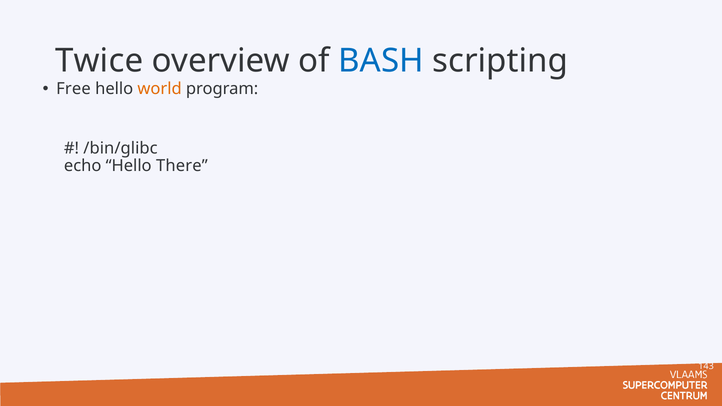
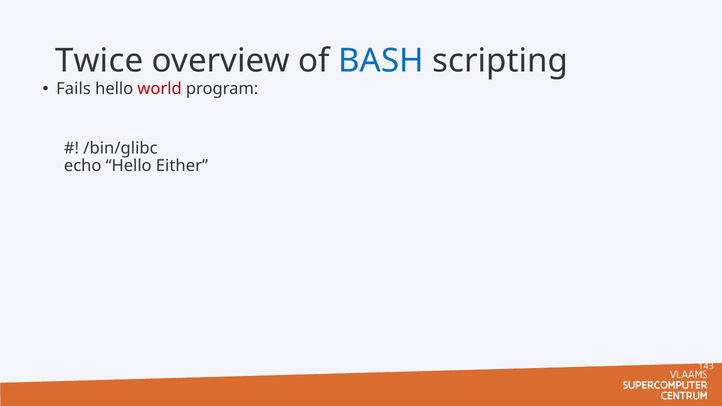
Free: Free -> Fails
world colour: orange -> red
There: There -> Either
